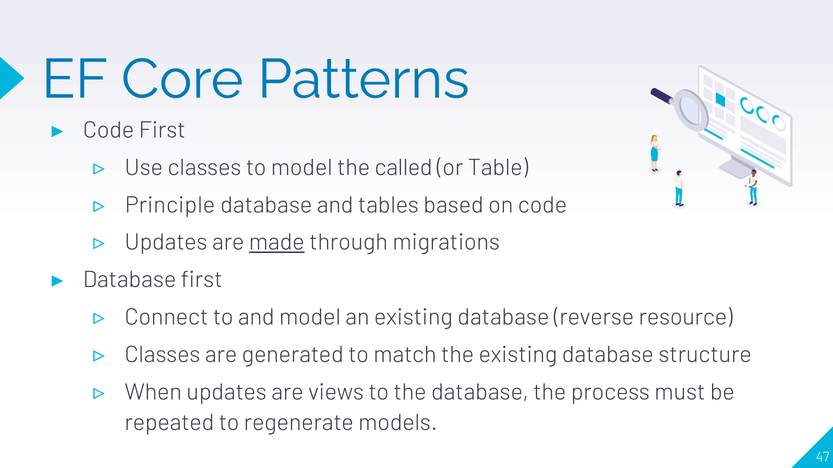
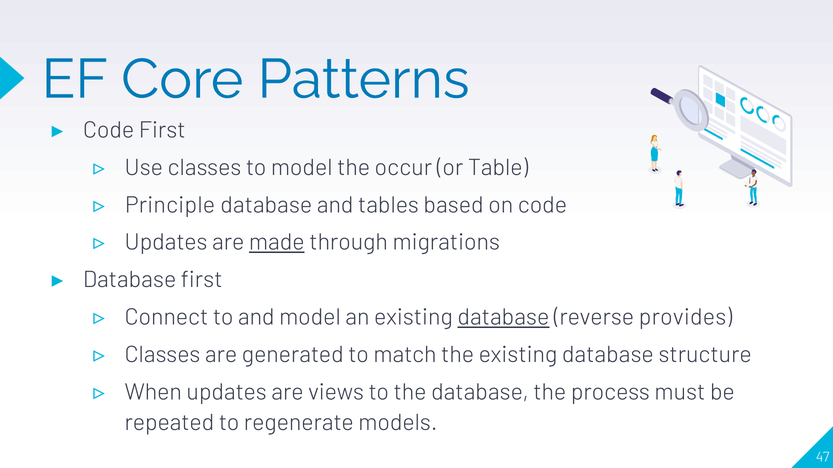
called: called -> occur
database at (503, 318) underline: none -> present
resource: resource -> provides
